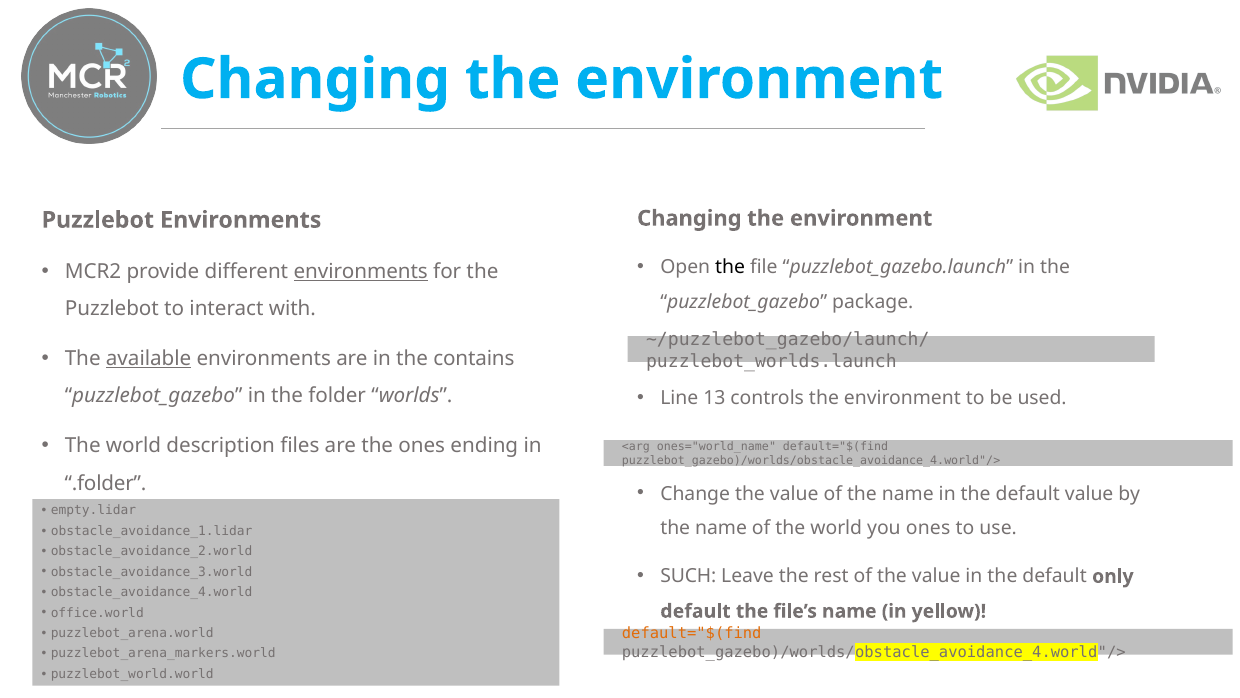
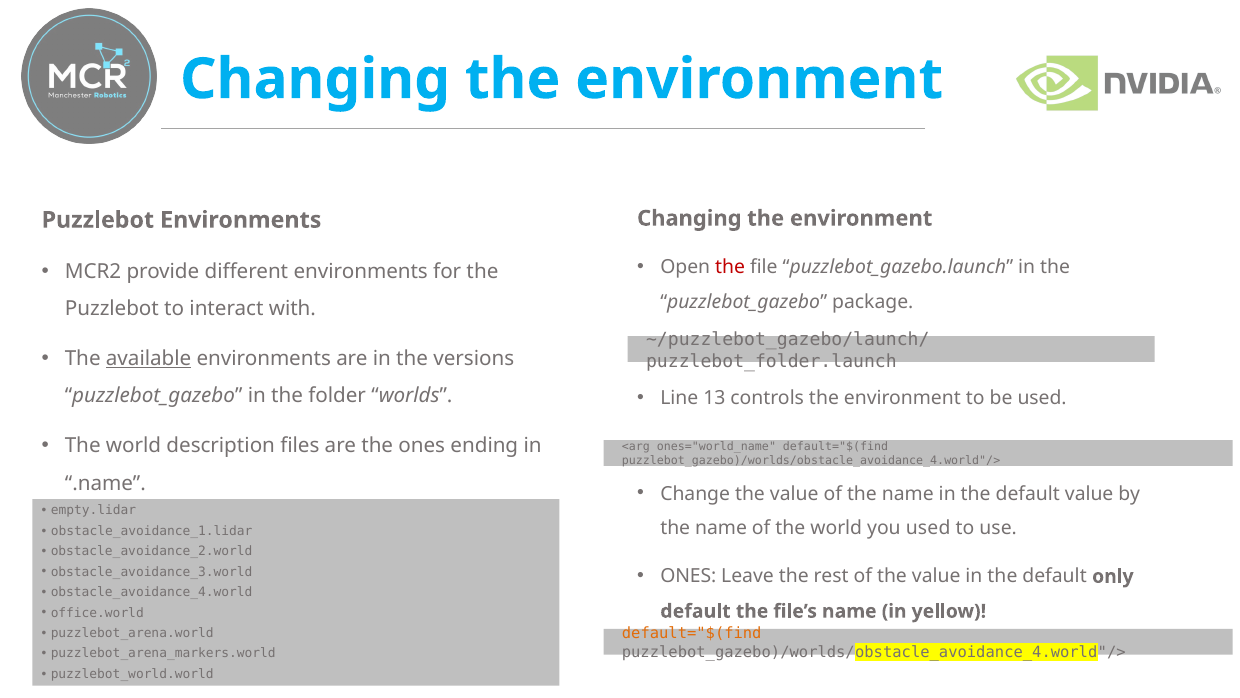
the at (730, 267) colour: black -> red
environments at (361, 271) underline: present -> none
contains: contains -> versions
puzzlebot_worlds.launch: puzzlebot_worlds.launch -> puzzlebot_folder.launch
.folder: .folder -> .name
you ones: ones -> used
SUCH at (688, 576): SUCH -> ONES
